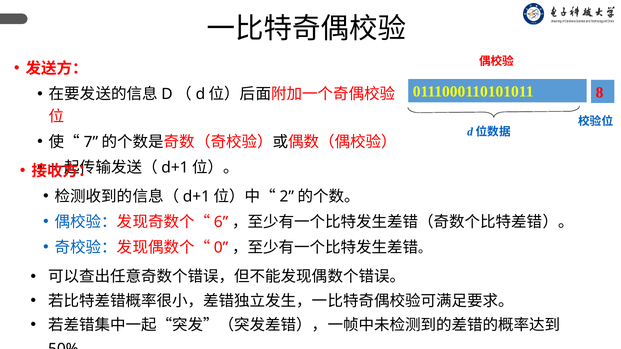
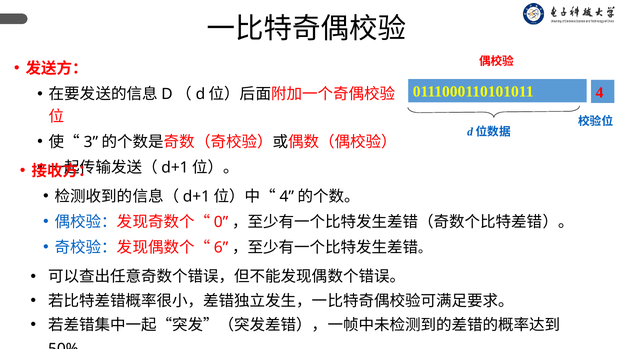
0111000110101011 8: 8 -> 4
7: 7 -> 3
2 at (287, 197): 2 -> 4
6: 6 -> 0
0: 0 -> 6
